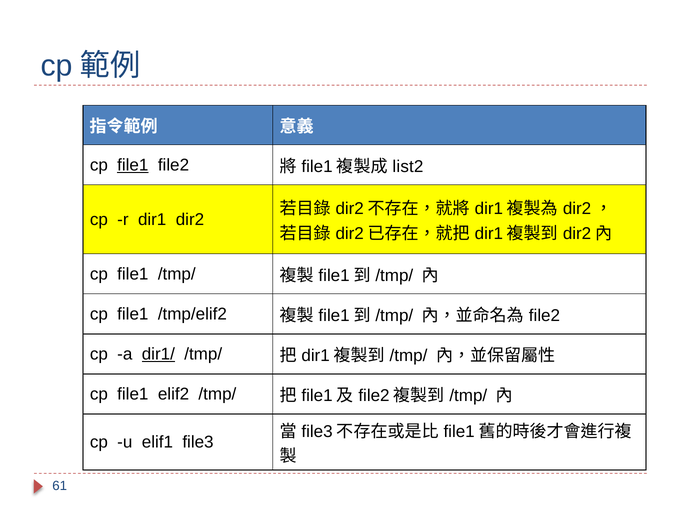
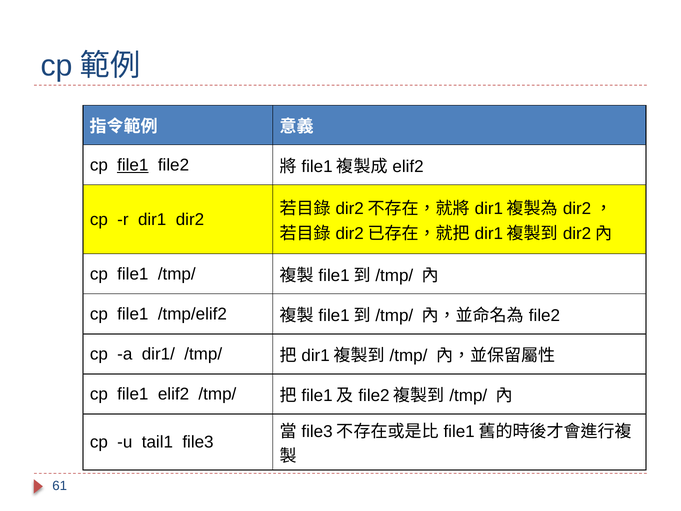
list2 at (408, 166): list2 -> elif2
dir1/ underline: present -> none
elif1: elif1 -> tail1
